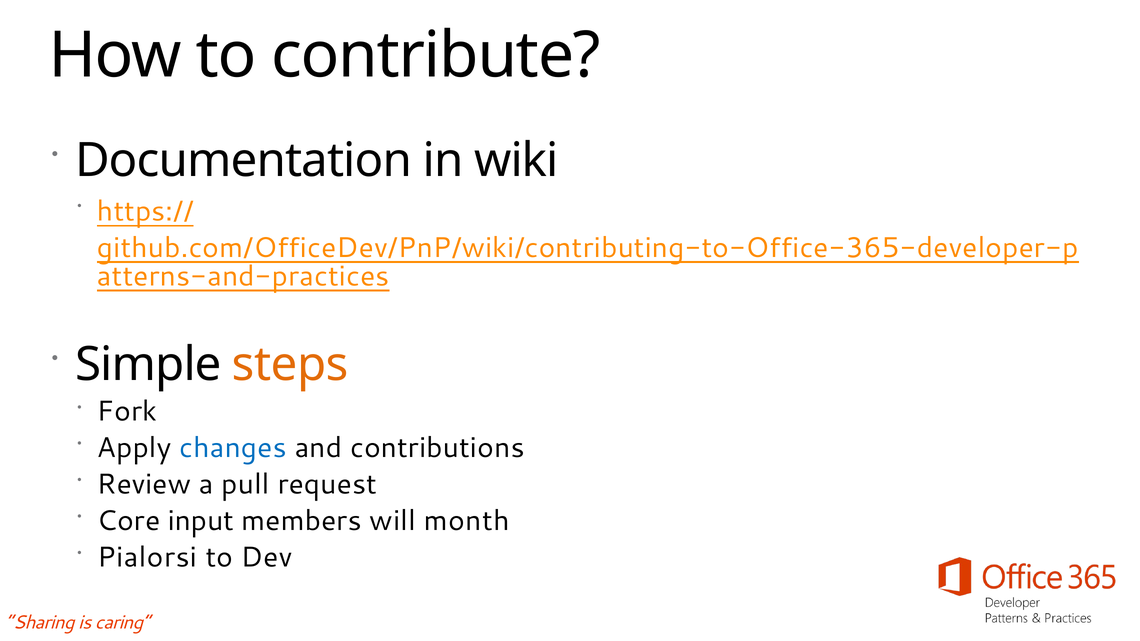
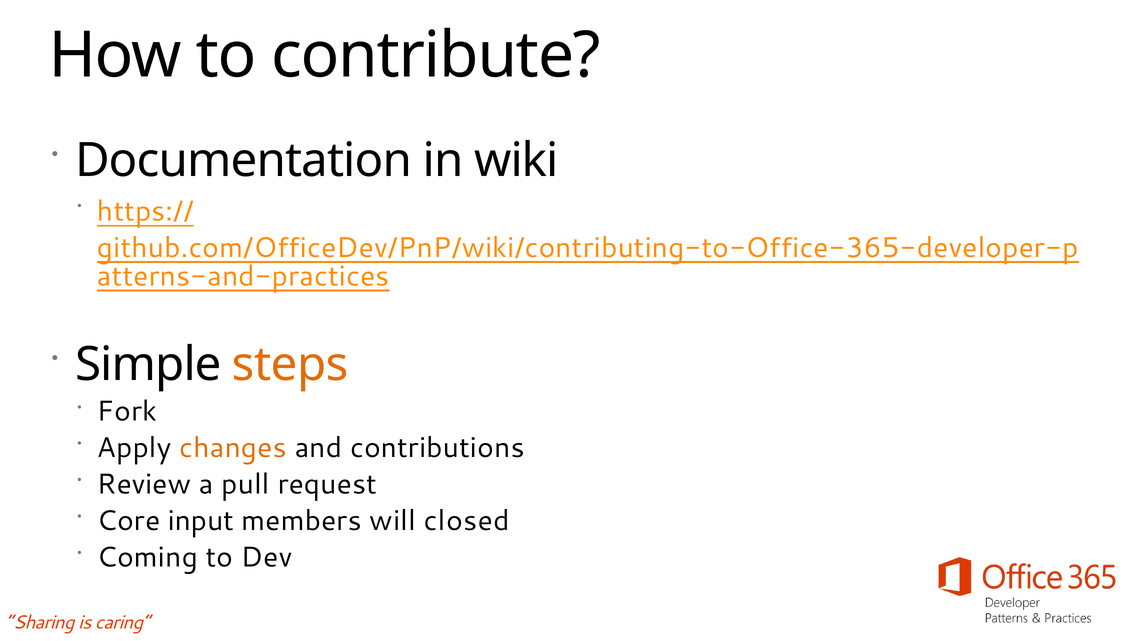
changes colour: blue -> orange
month: month -> closed
Pialorsi: Pialorsi -> Coming
